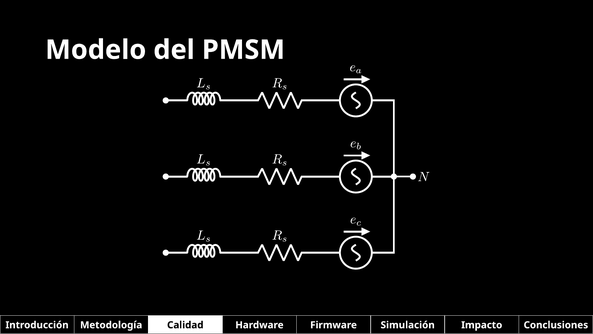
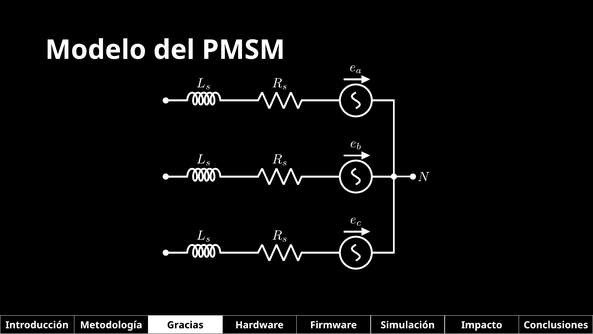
Calidad: Calidad -> Gracias
